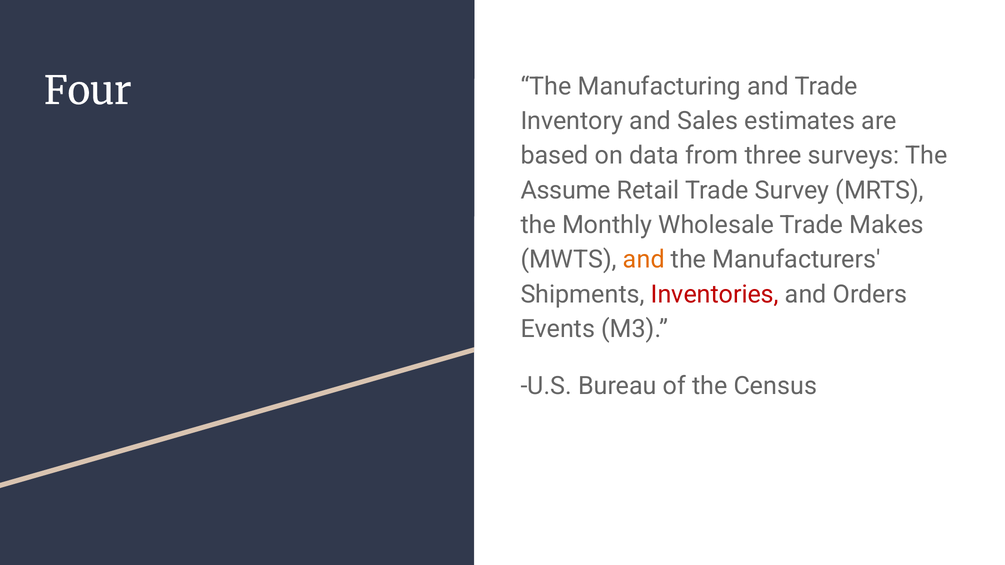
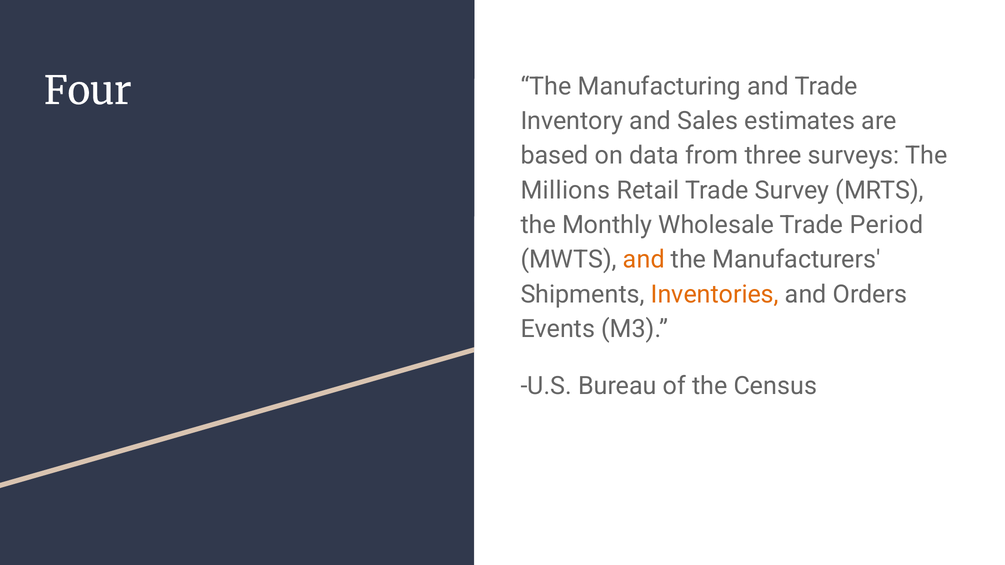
Assume: Assume -> Millions
Makes: Makes -> Period
Inventories colour: red -> orange
